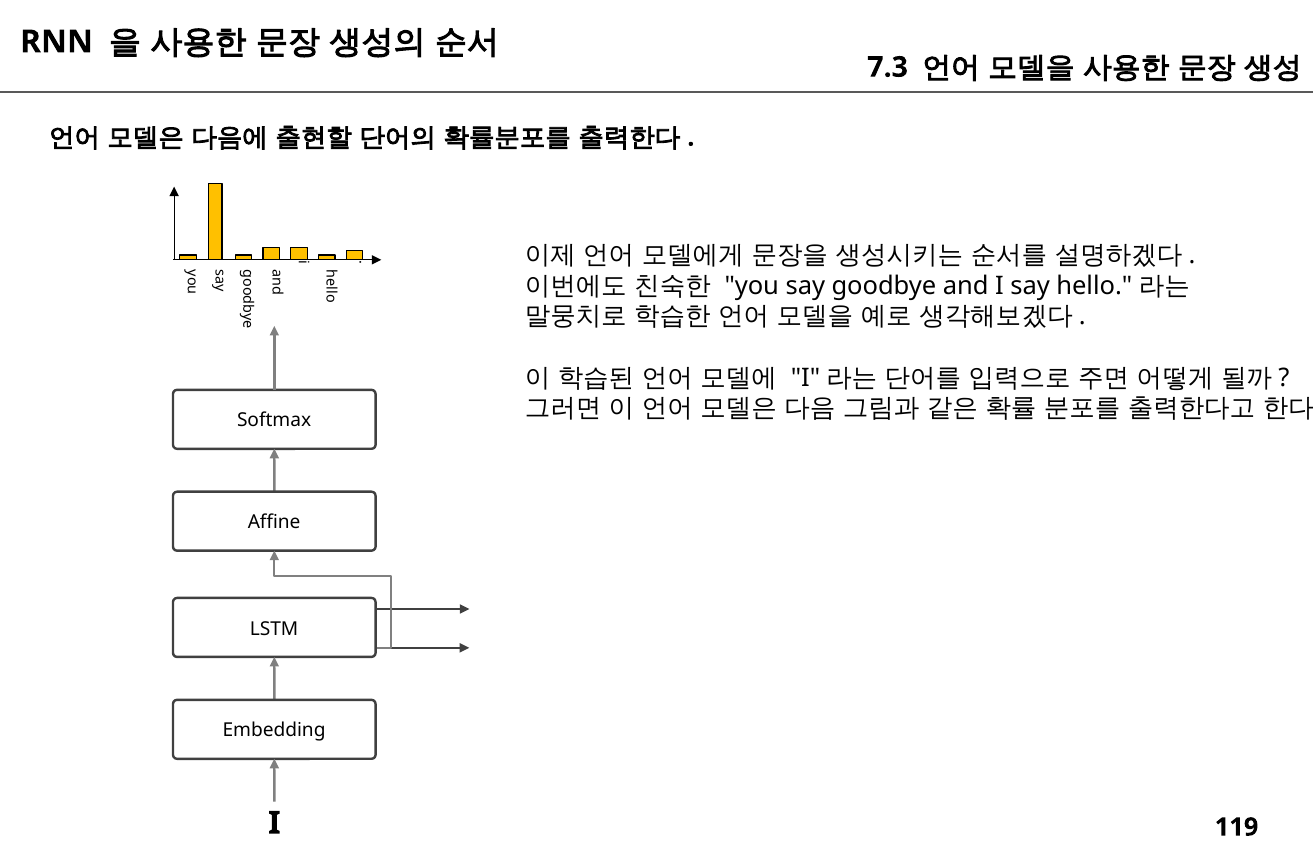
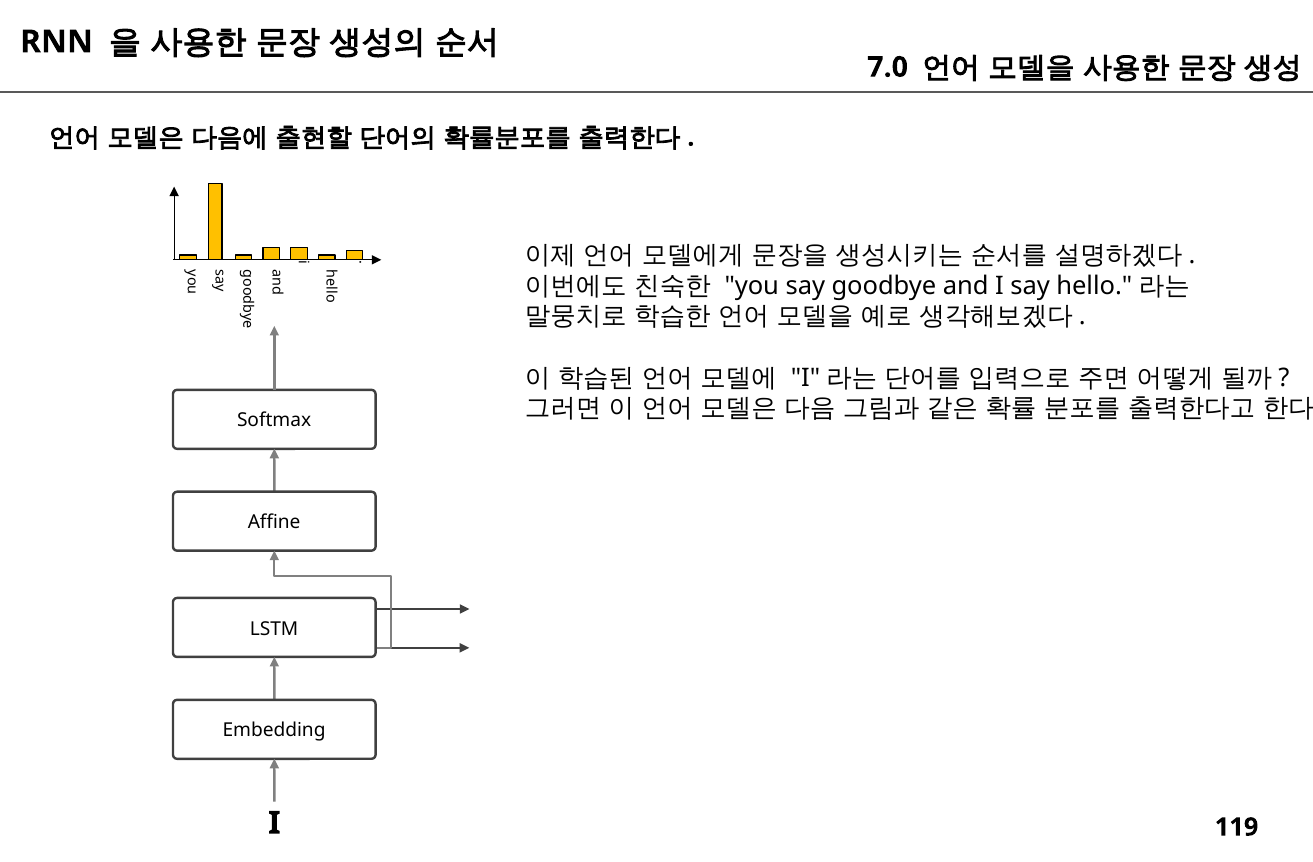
7.3: 7.3 -> 7.0
